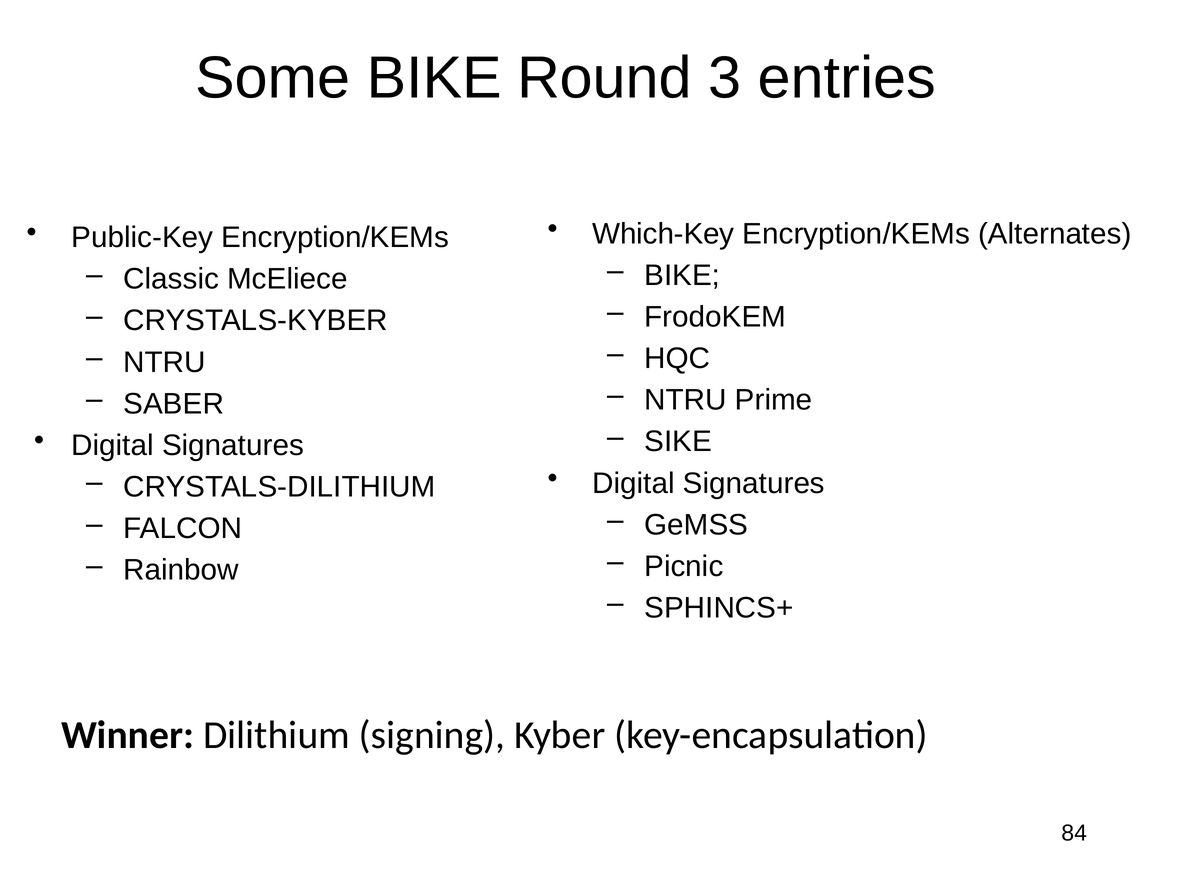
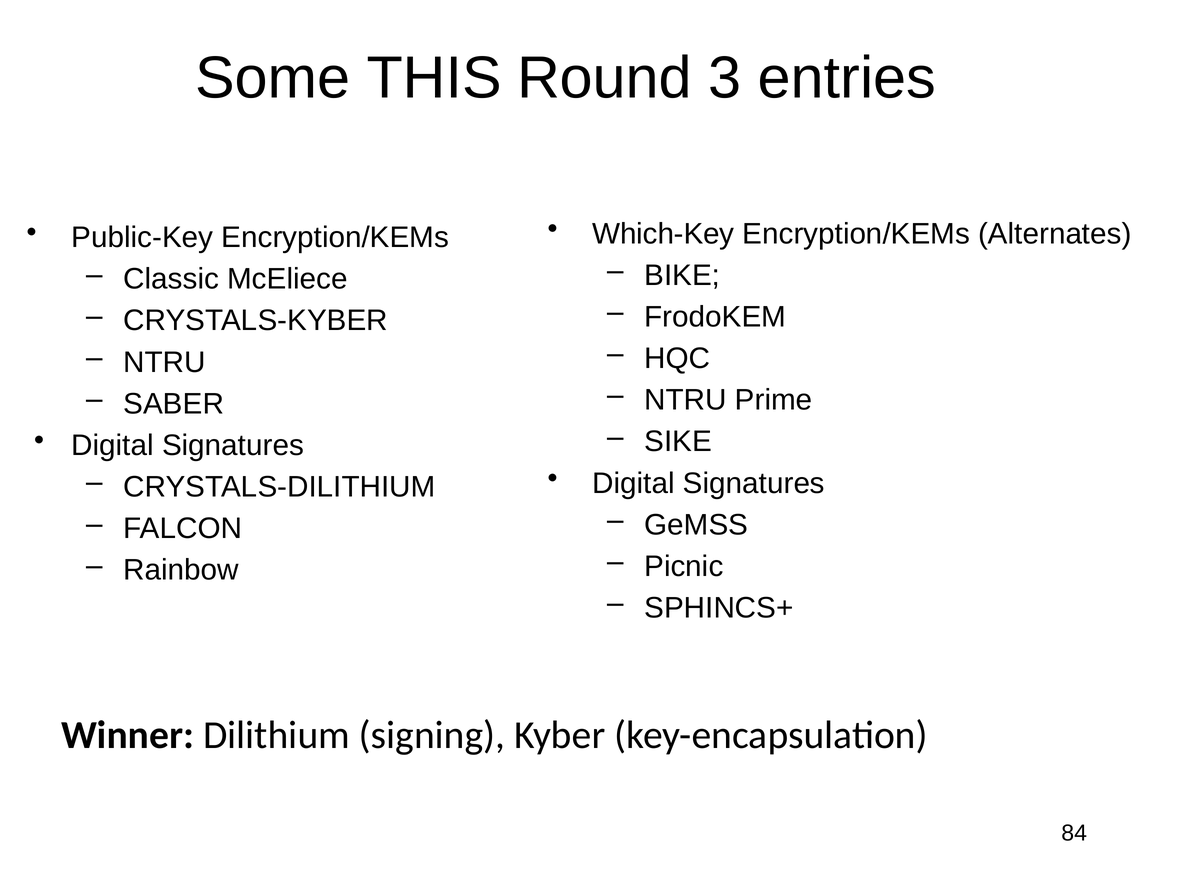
Some BIKE: BIKE -> THIS
